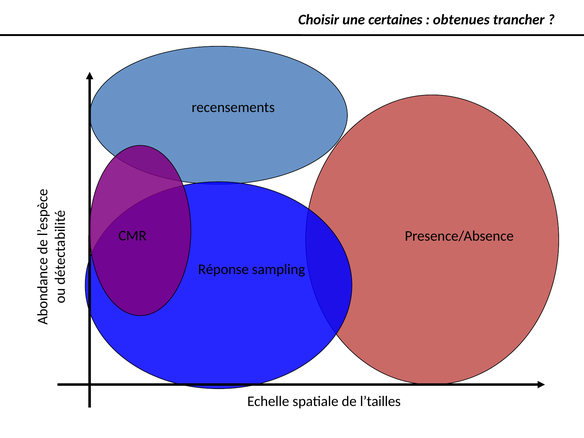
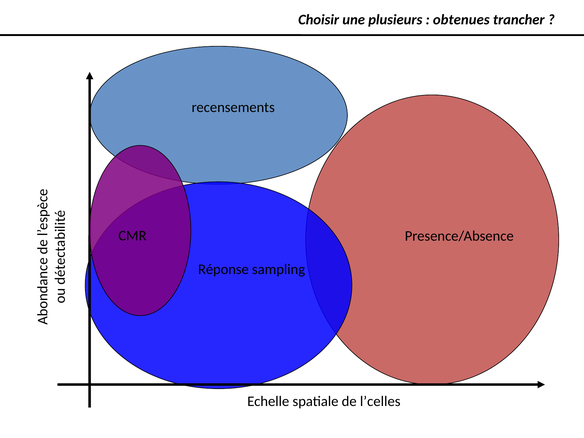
certaines: certaines -> plusieurs
l’tailles: l’tailles -> l’celles
